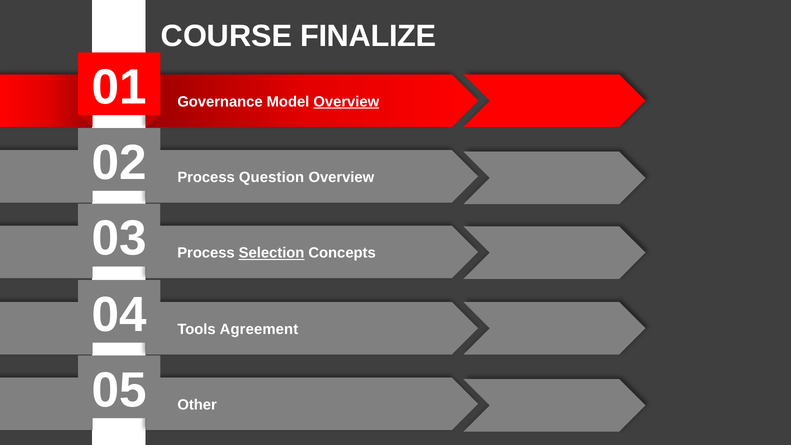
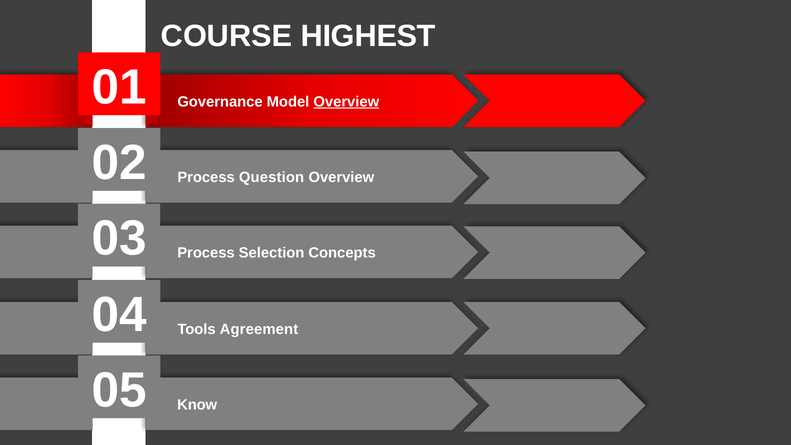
FINALIZE: FINALIZE -> HIGHEST
Selection underline: present -> none
Other: Other -> Know
